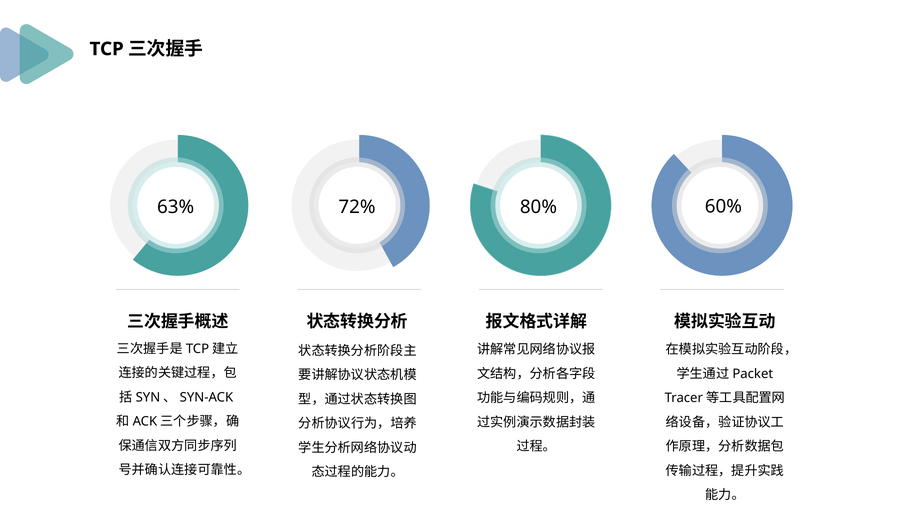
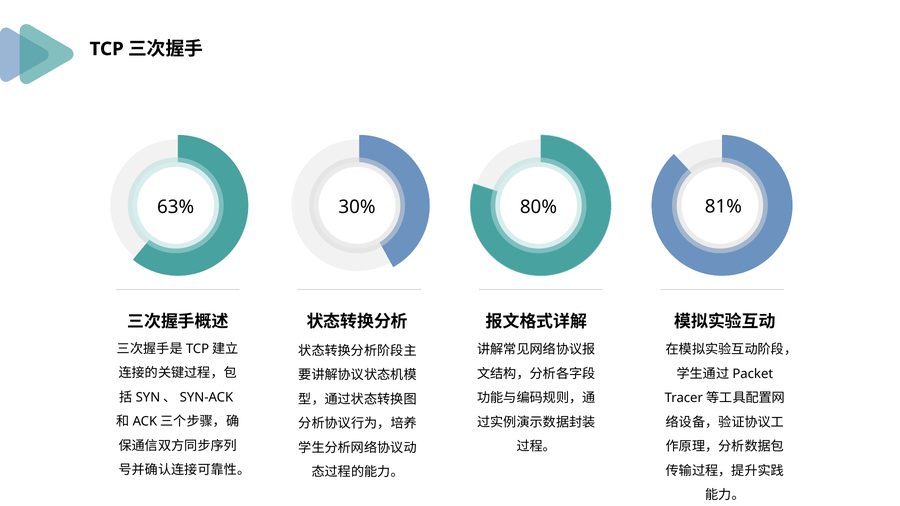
72%: 72% -> 30%
60%: 60% -> 81%
